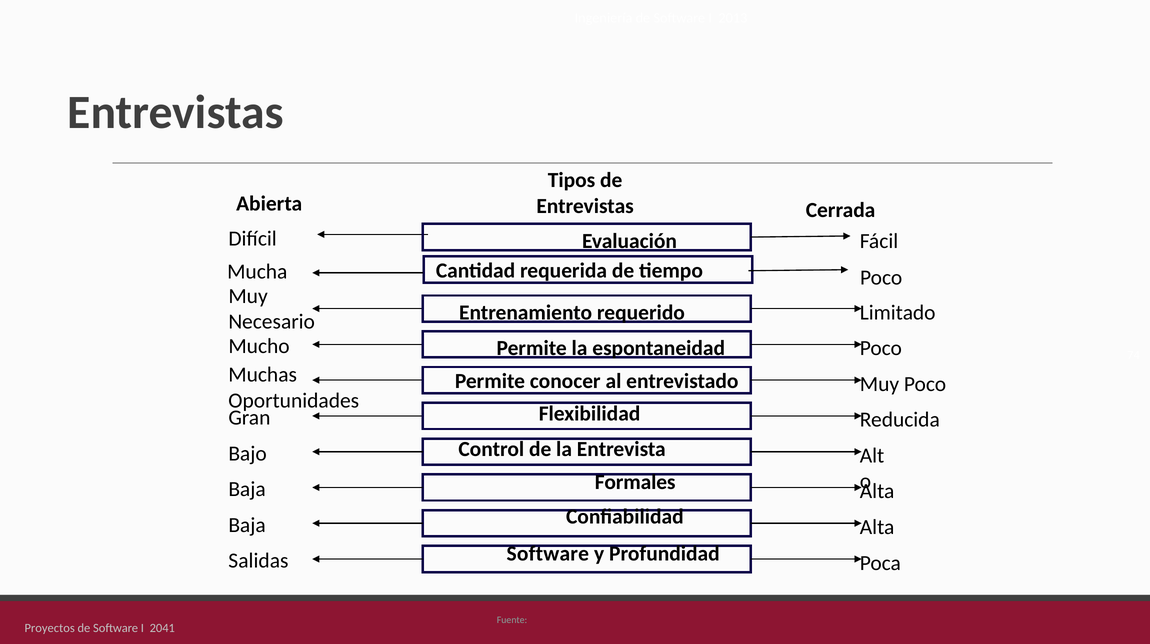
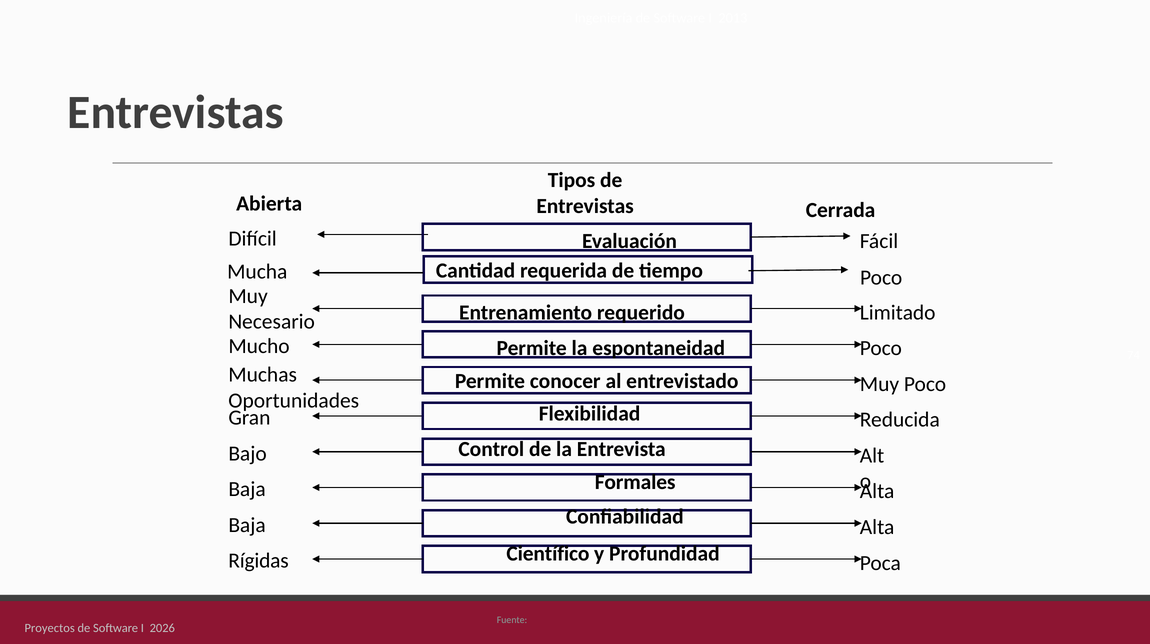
Software at (548, 554): Software -> Científico
Salidas: Salidas -> Rígidas
2041: 2041 -> 2026
